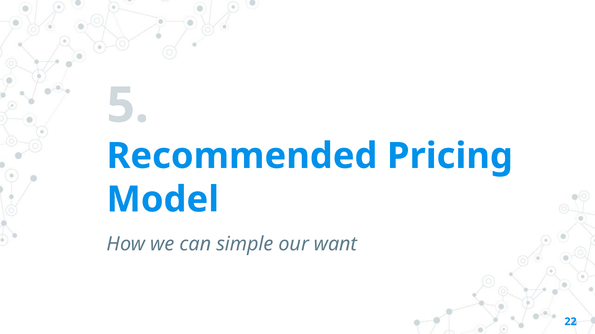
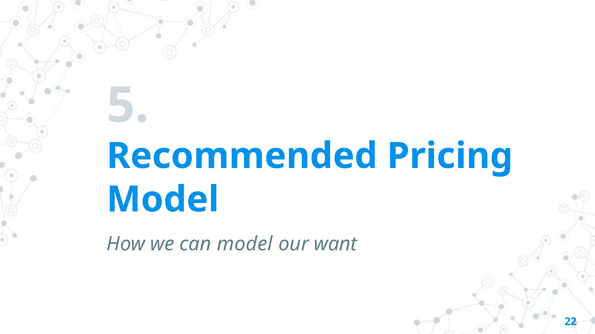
can simple: simple -> model
